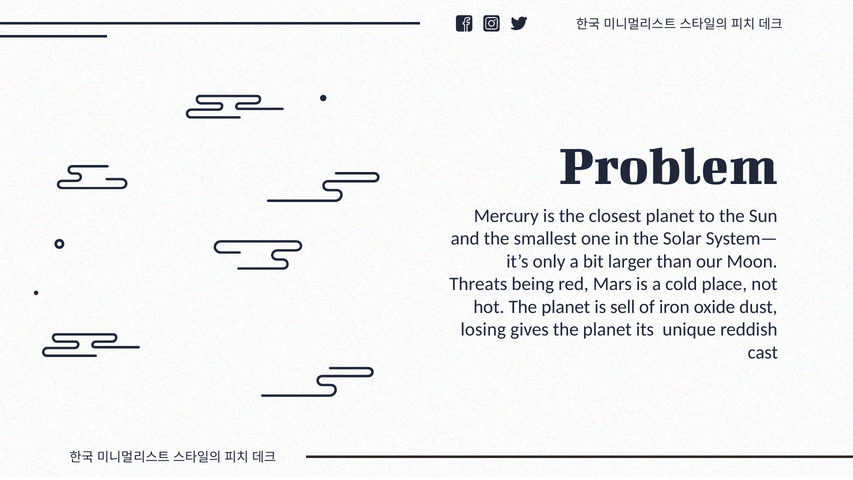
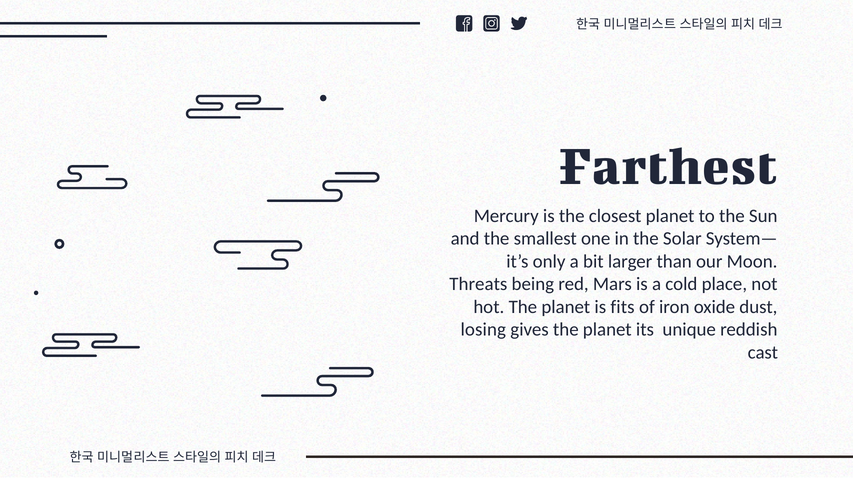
Problem: Problem -> Farthest
sell: sell -> fits
